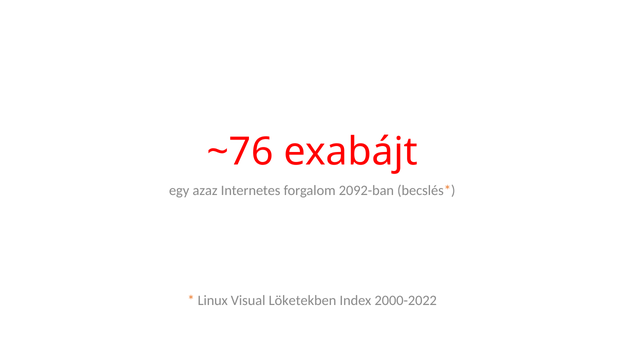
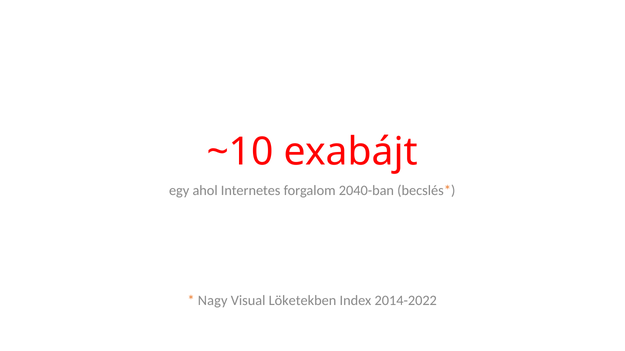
~76: ~76 -> ~10
azaz: azaz -> ahol
2092-ban: 2092-ban -> 2040-ban
Linux: Linux -> Nagy
2000-2022: 2000-2022 -> 2014-2022
